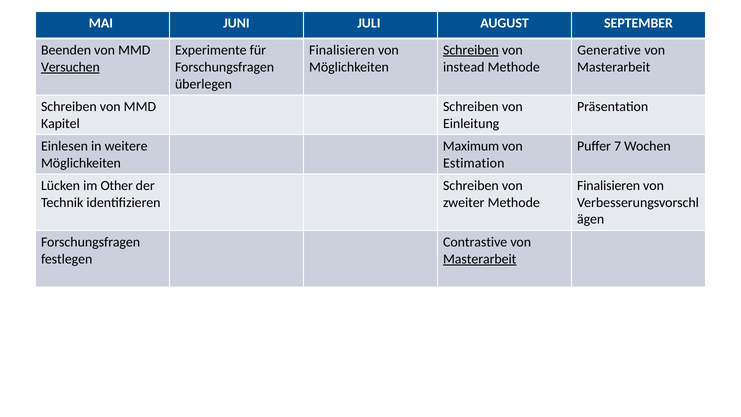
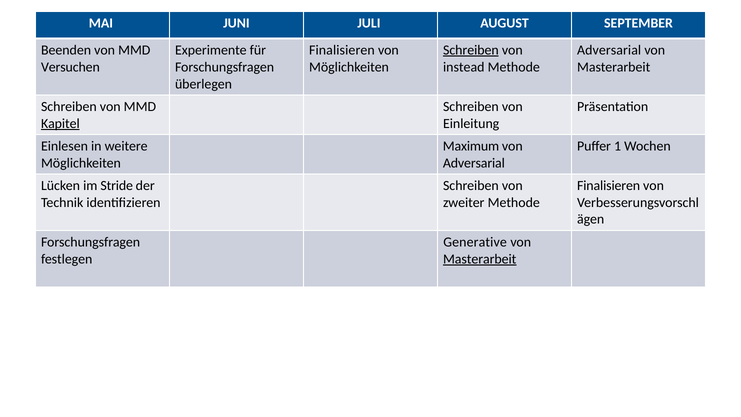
Generative at (609, 50): Generative -> Adversarial
Versuchen underline: present -> none
Kapitel underline: none -> present
7: 7 -> 1
Estimation at (474, 163): Estimation -> Adversarial
Other: Other -> Stride
Contrastive: Contrastive -> Generative
